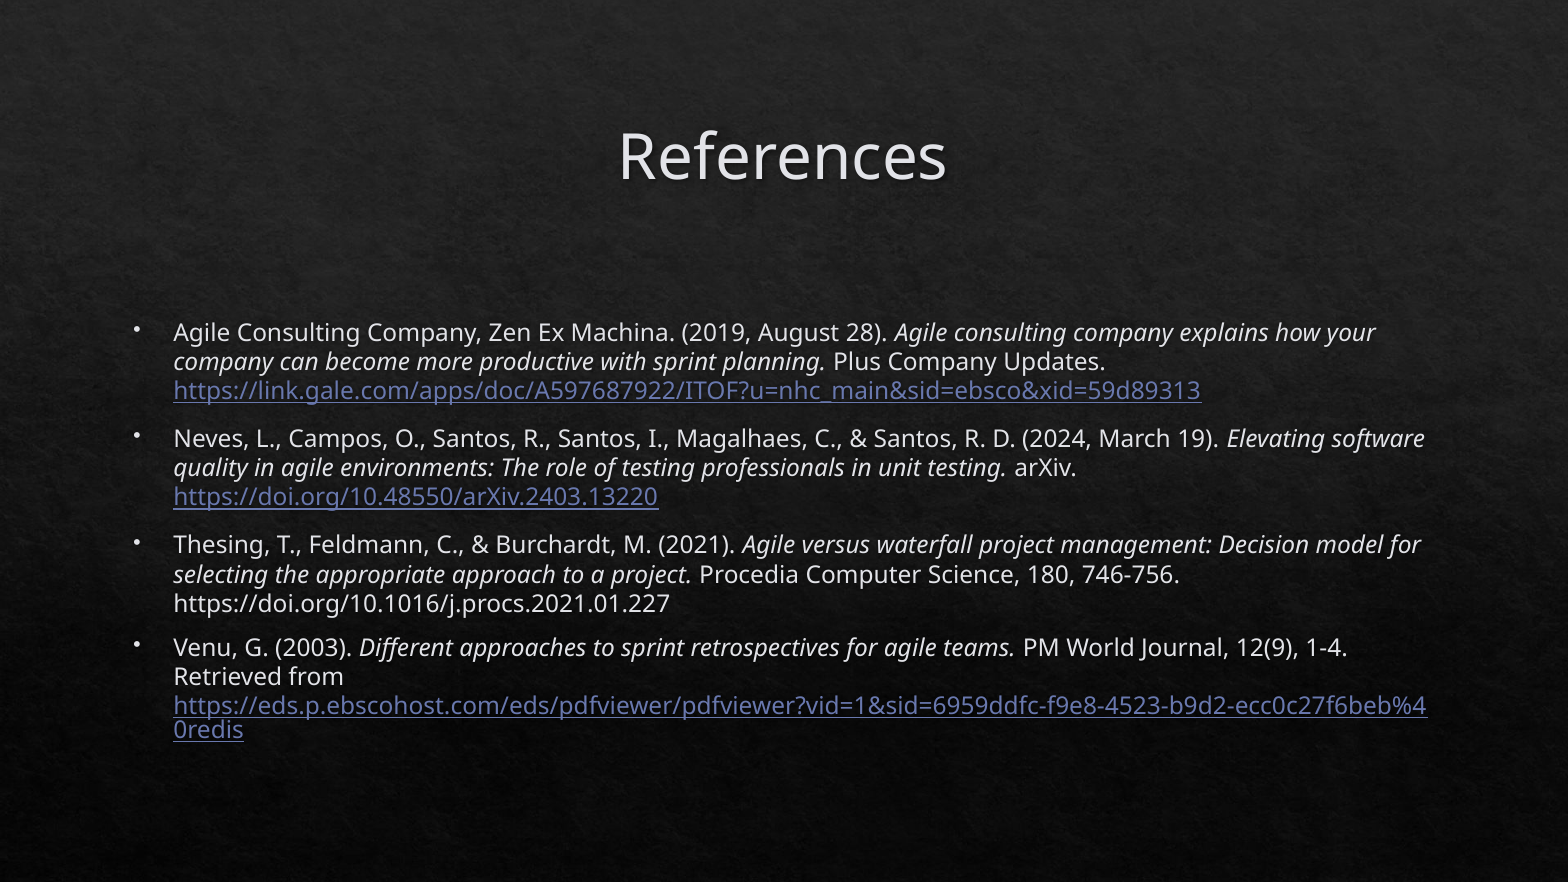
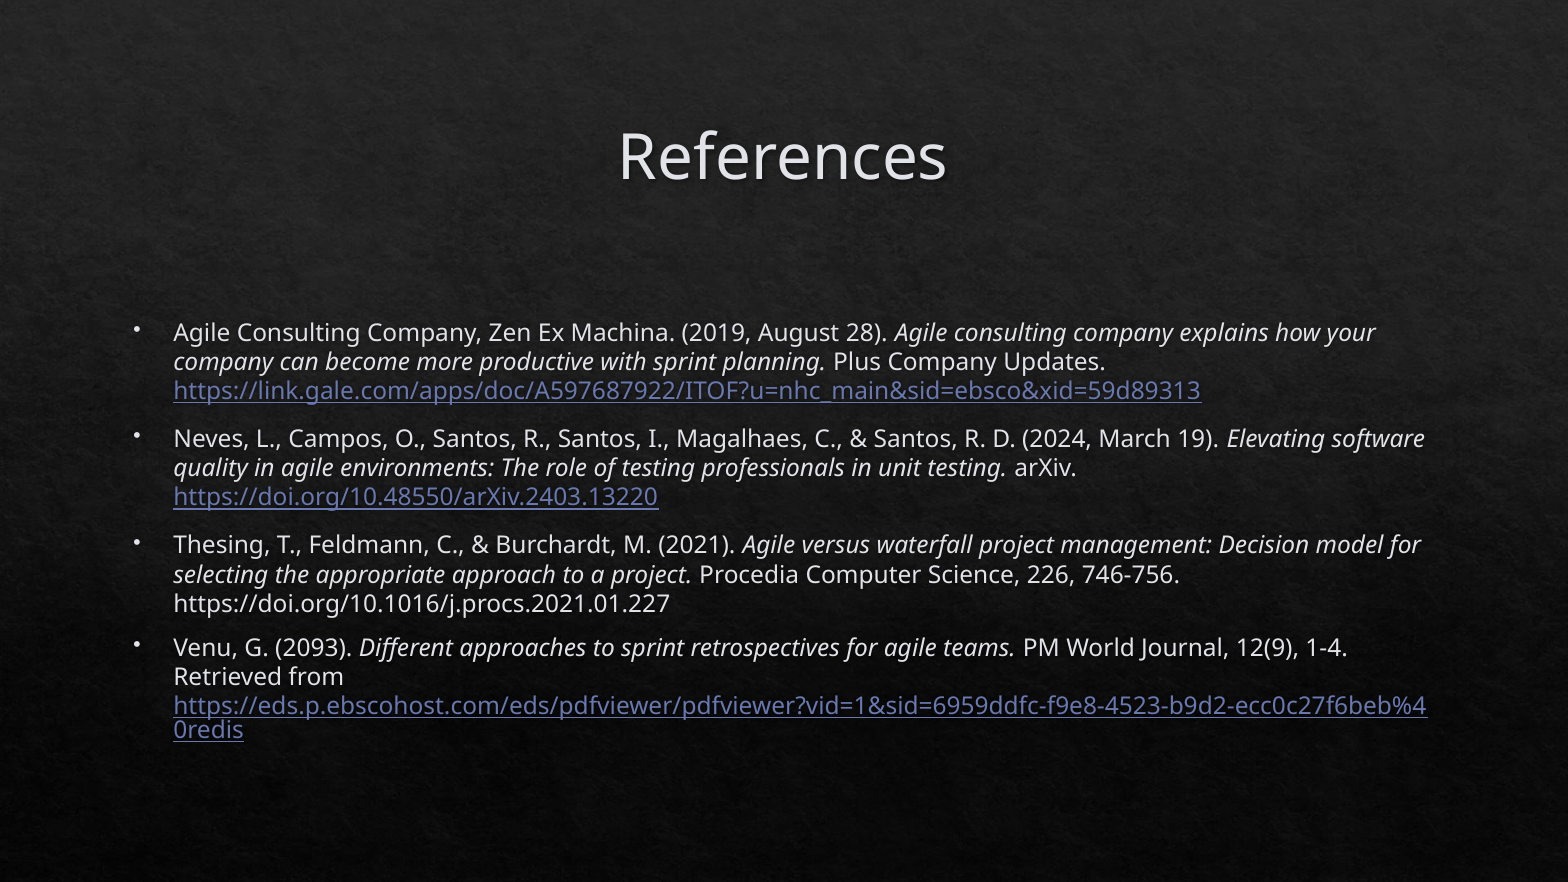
180: 180 -> 226
2003: 2003 -> 2093
